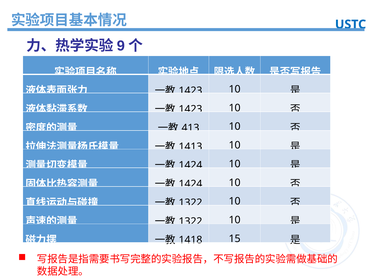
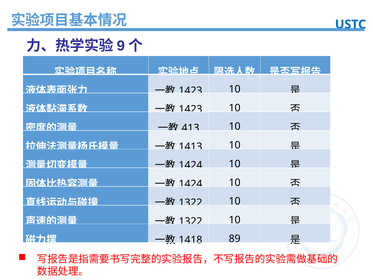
15: 15 -> 89
